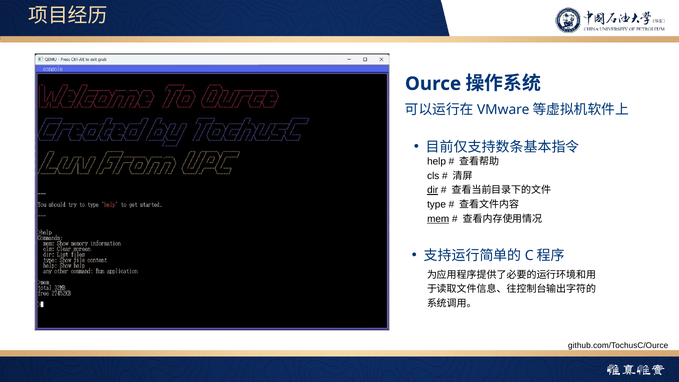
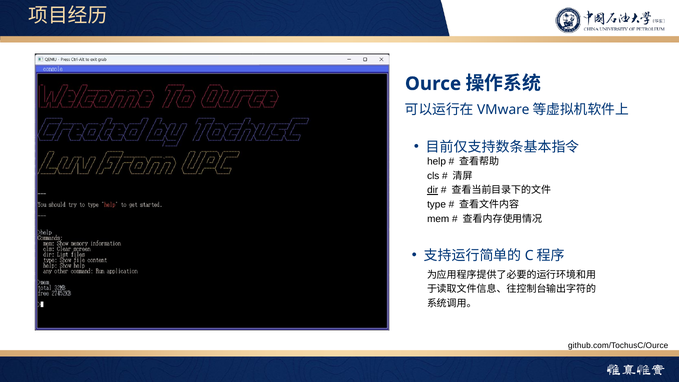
mem underline: present -> none
